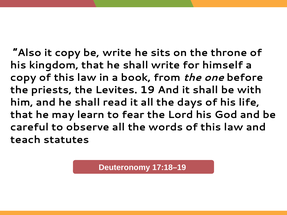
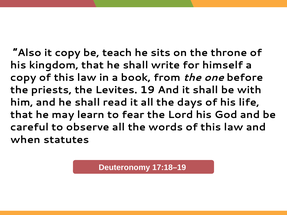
be write: write -> teach
teach: teach -> when
